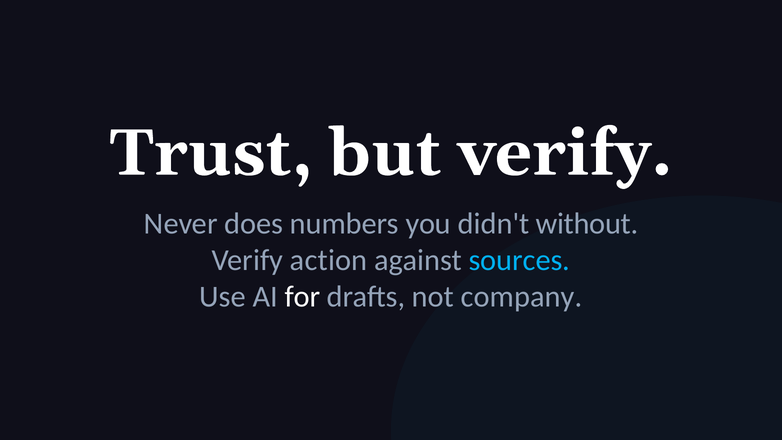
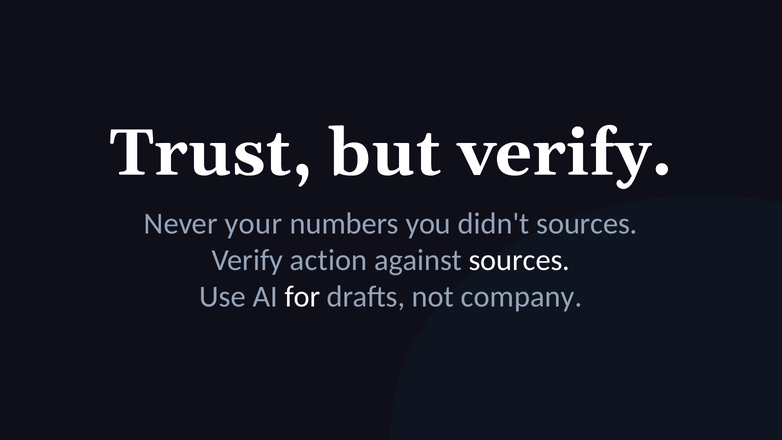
does: does -> your
didn't without: without -> sources
sources at (519, 260) colour: light blue -> white
